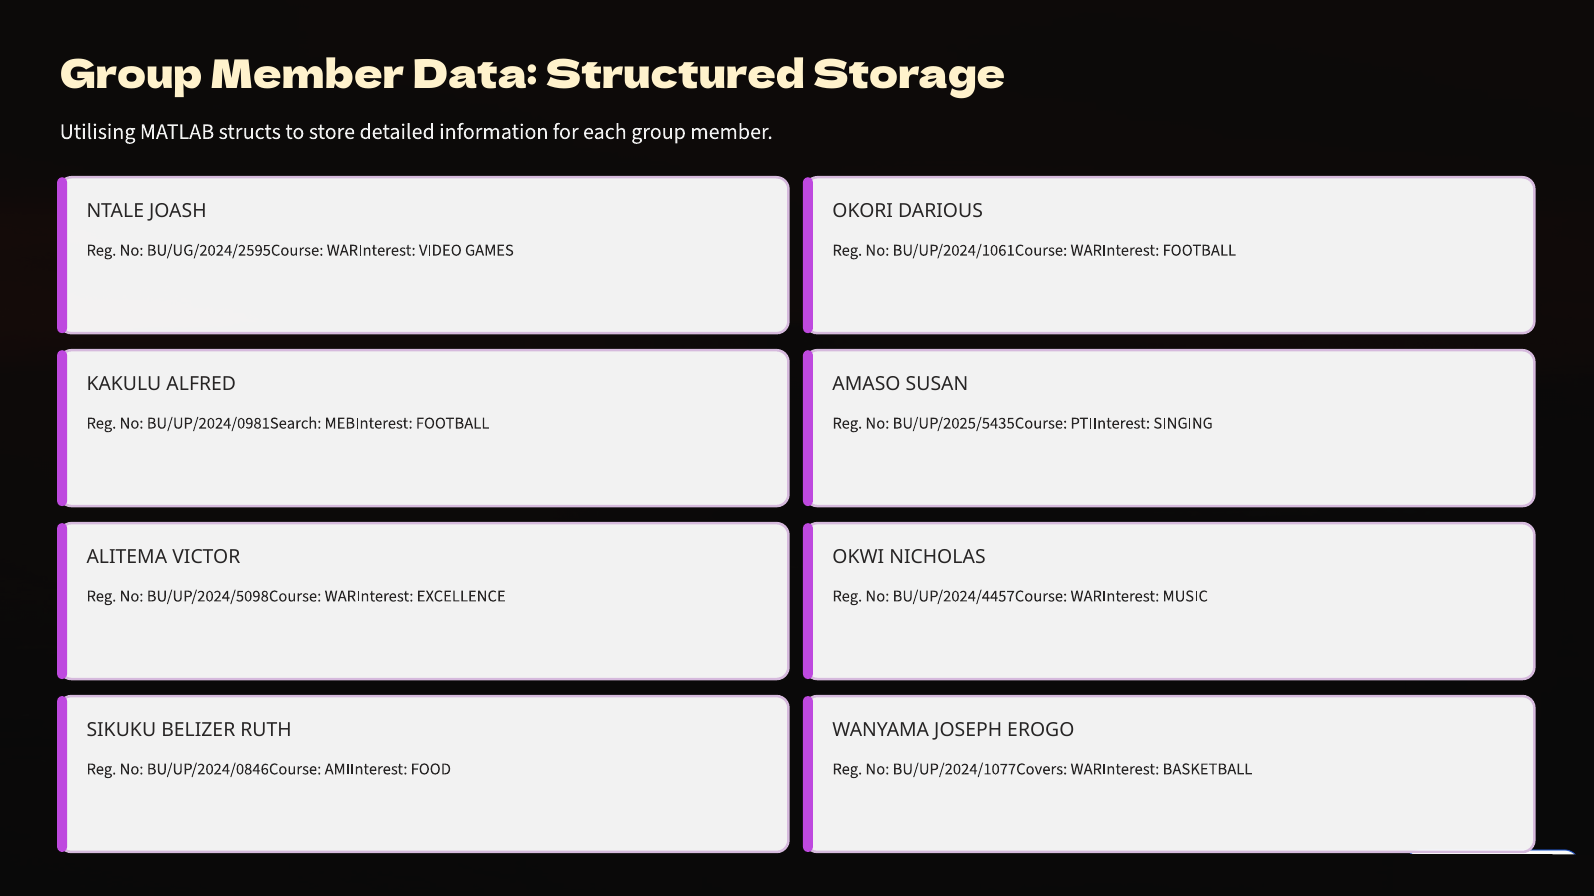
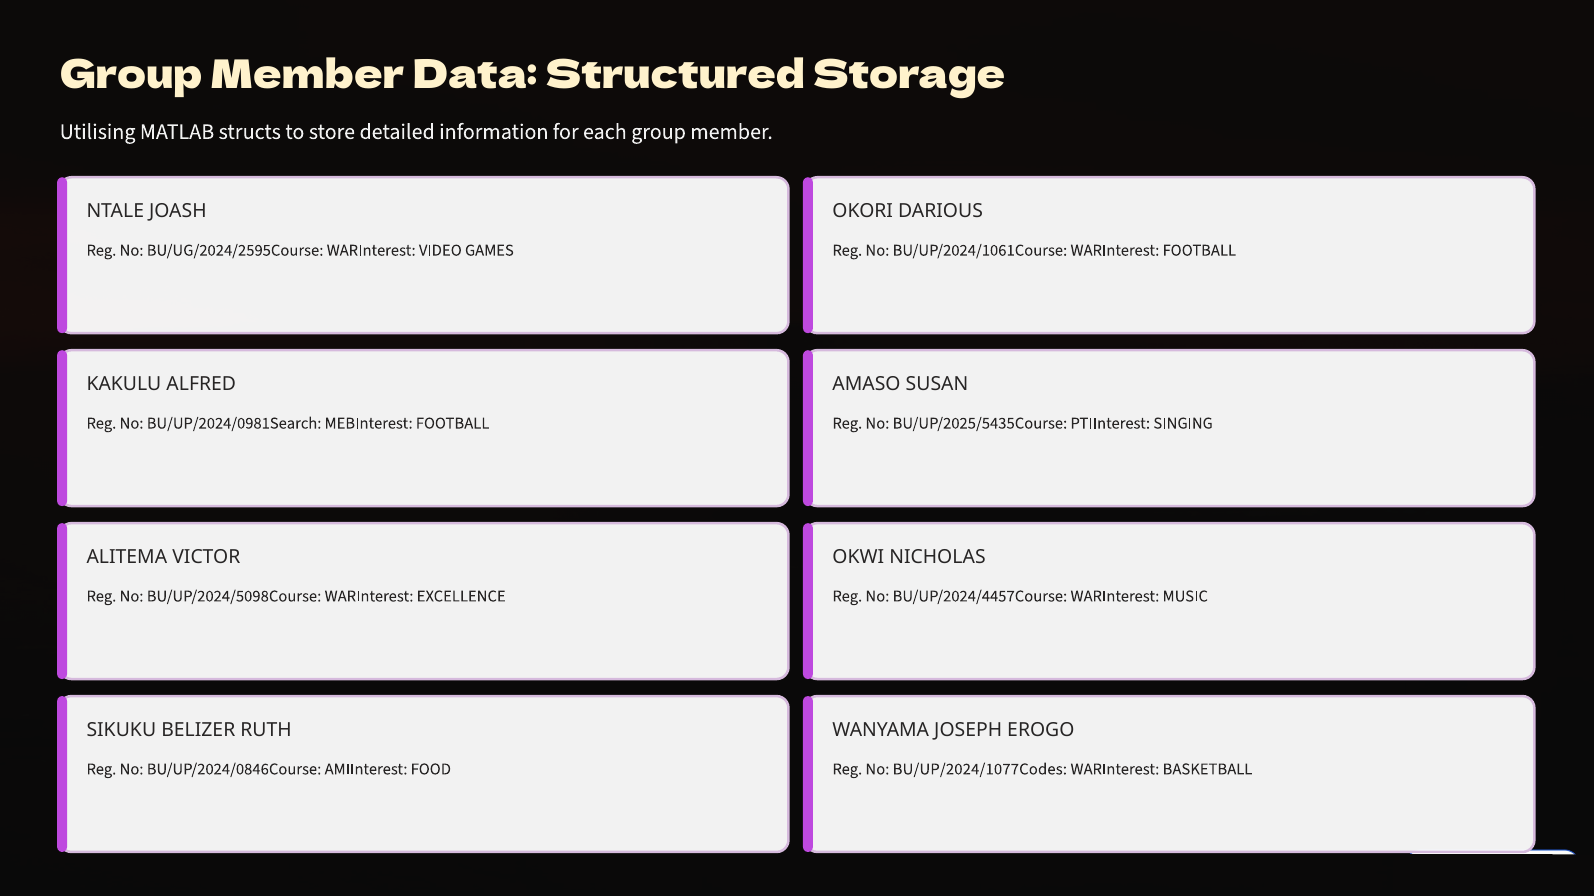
BU/UP/2024/1077Covers: BU/UP/2024/1077Covers -> BU/UP/2024/1077Codes
